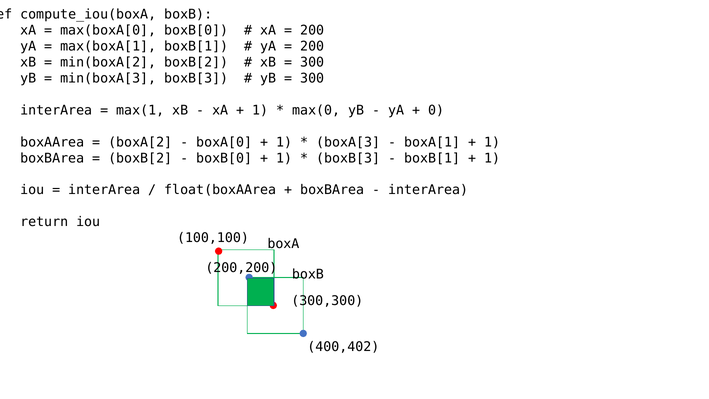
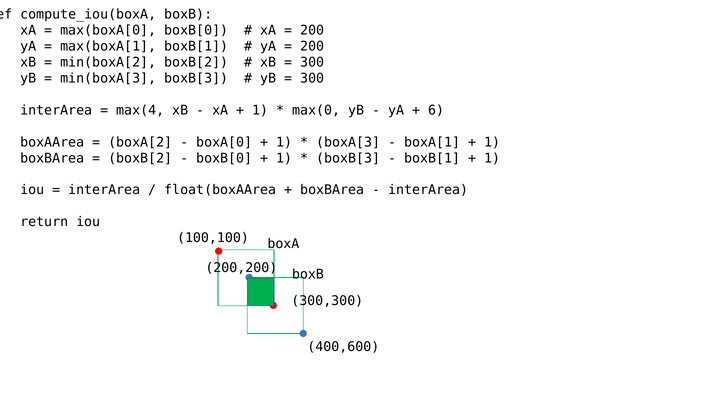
max(1: max(1 -> max(4
0: 0 -> 6
400,402: 400,402 -> 400,600
